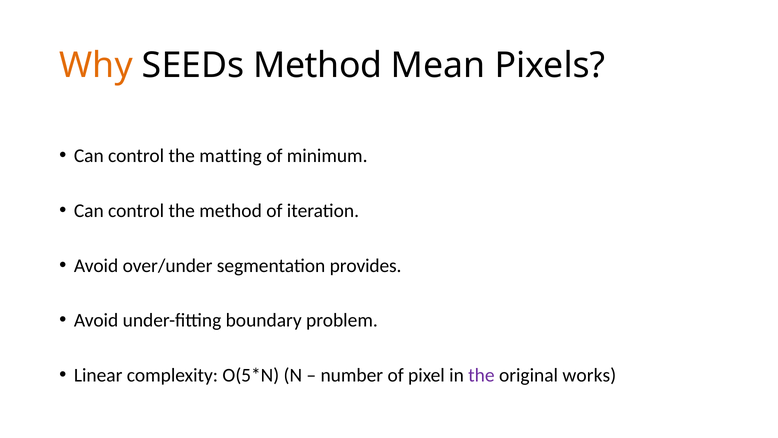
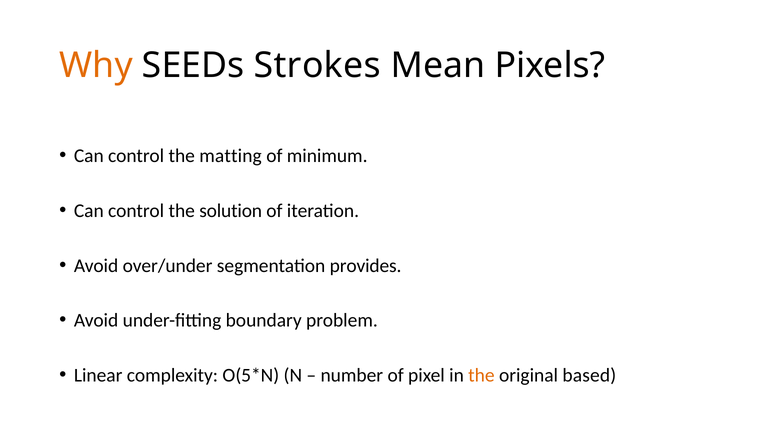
SEEDs Method: Method -> Strokes
the method: method -> solution
the at (481, 375) colour: purple -> orange
works: works -> based
